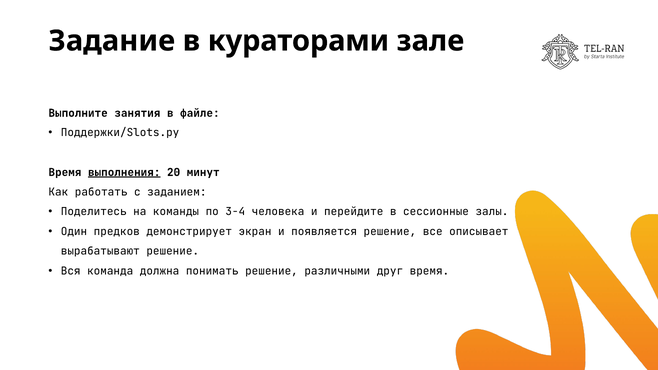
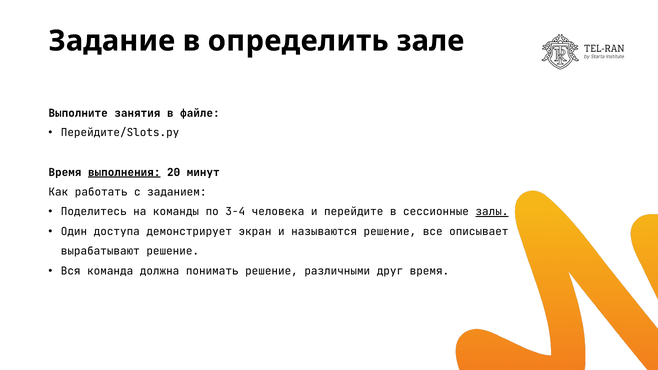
кураторами: кураторами -> определить
Поддержки/Slots.py: Поддержки/Slots.py -> Перейдите/Slots.py
залы underline: none -> present
предков: предков -> доступа
появляется: появляется -> называются
